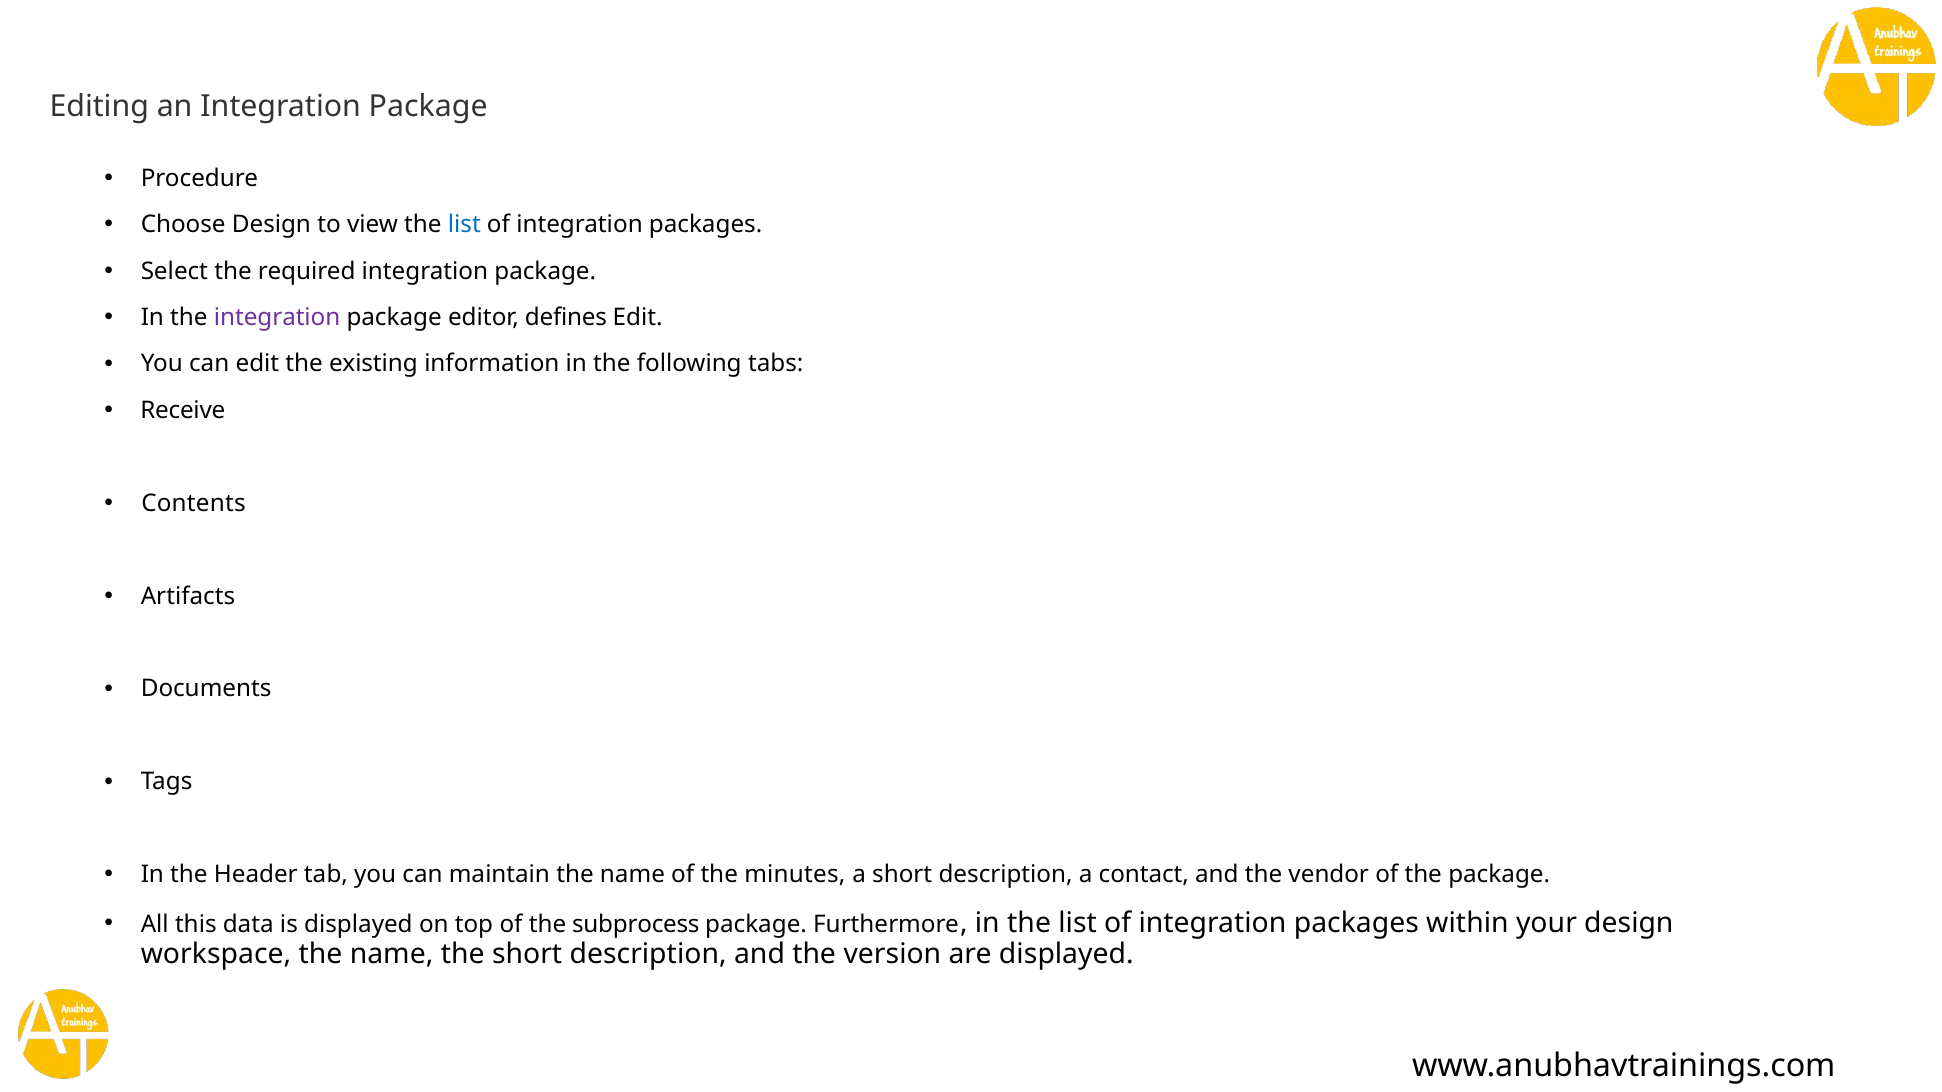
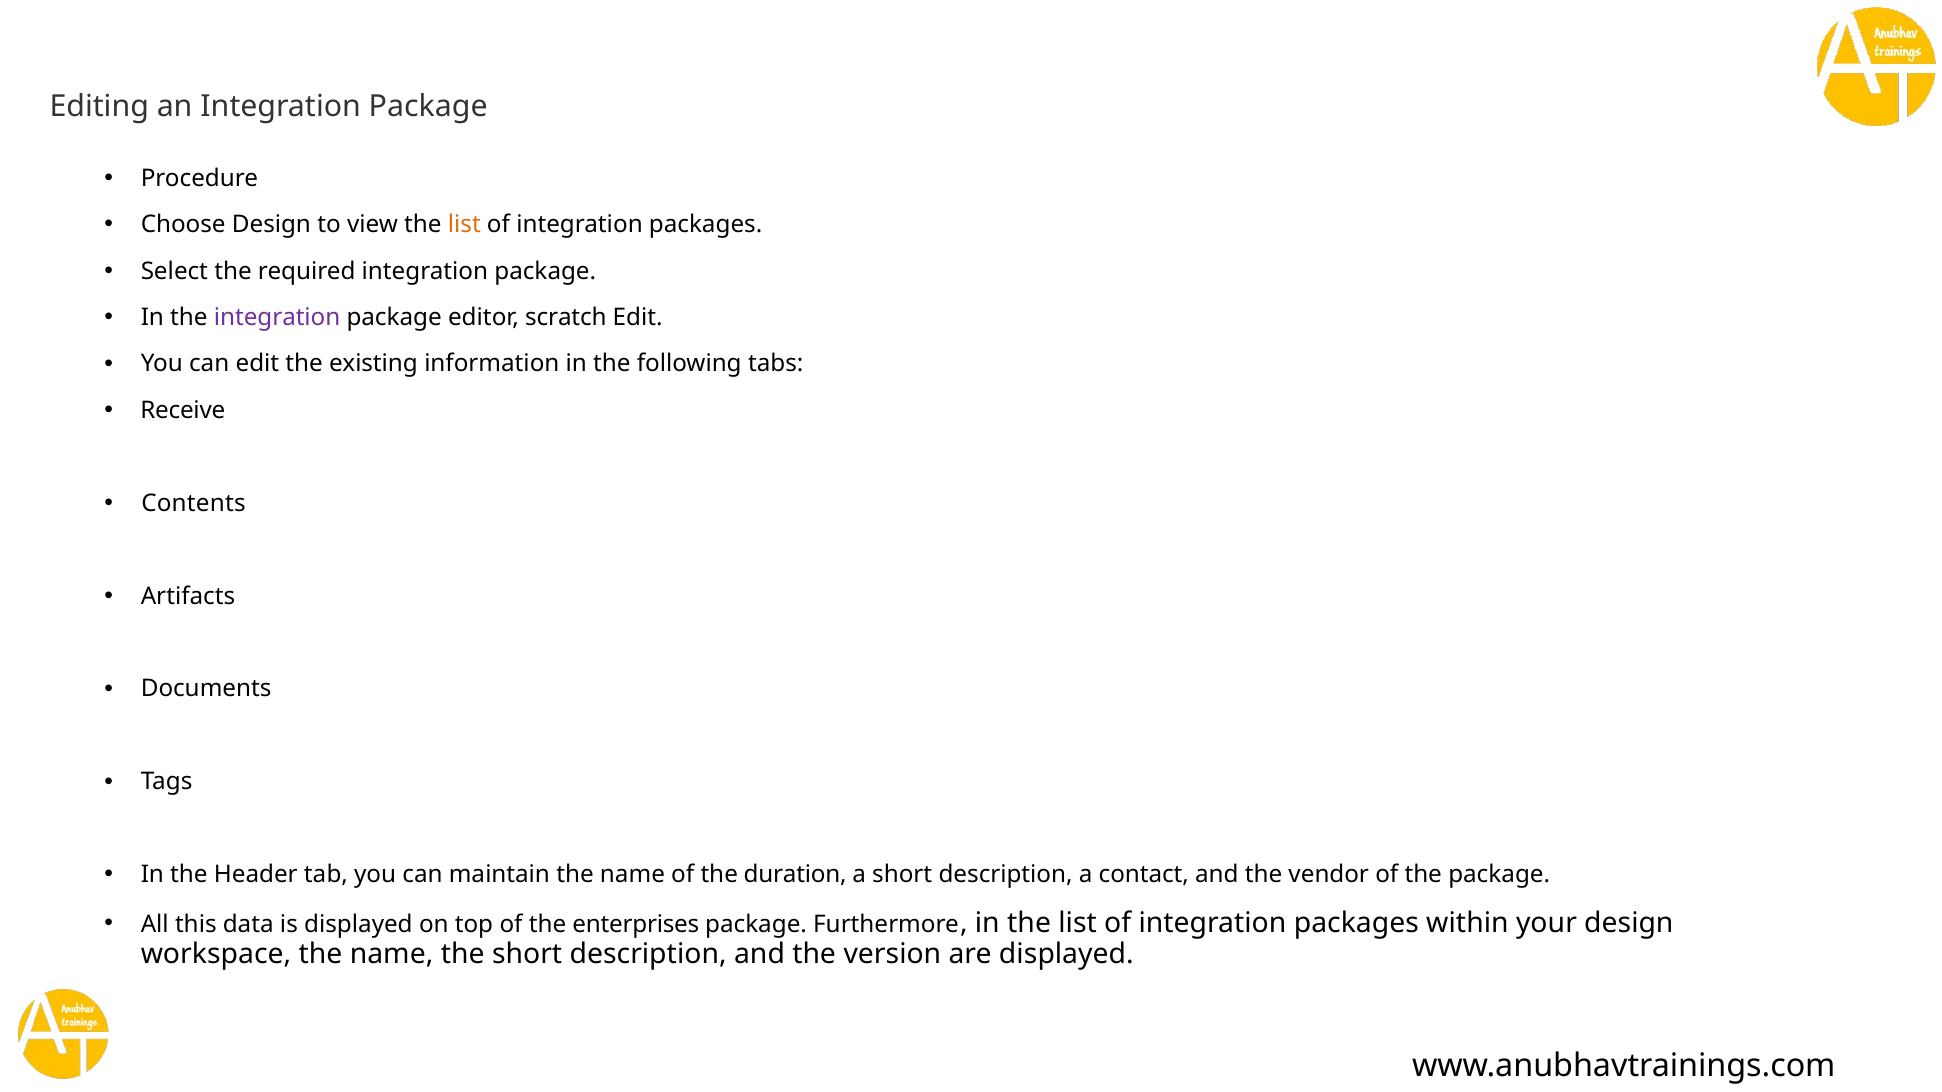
list at (464, 225) colour: blue -> orange
defines: defines -> scratch
minutes: minutes -> duration
subprocess: subprocess -> enterprises
